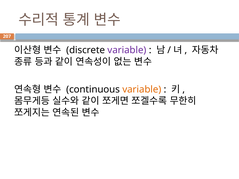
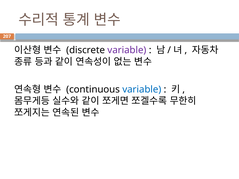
variable at (142, 90) colour: orange -> blue
